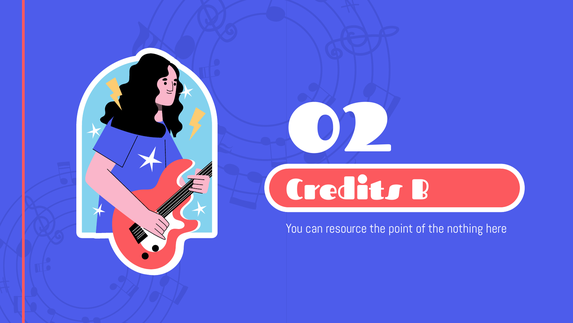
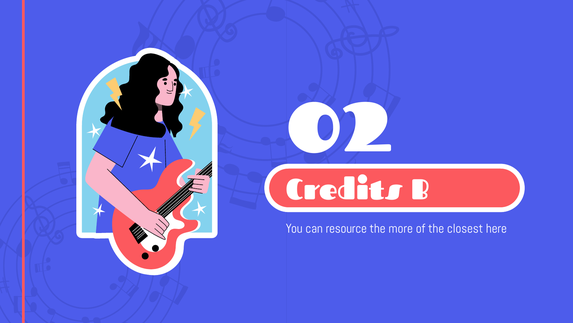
point: point -> more
nothing: nothing -> closest
